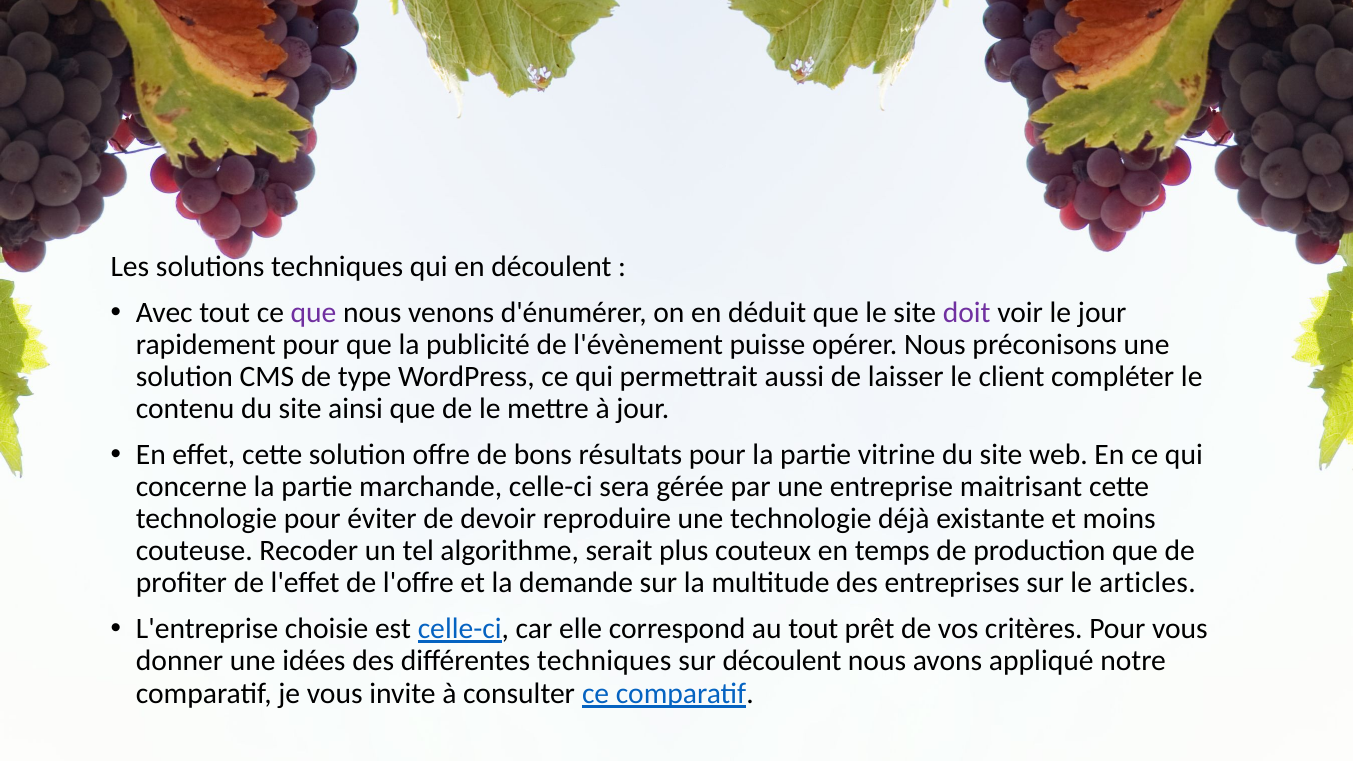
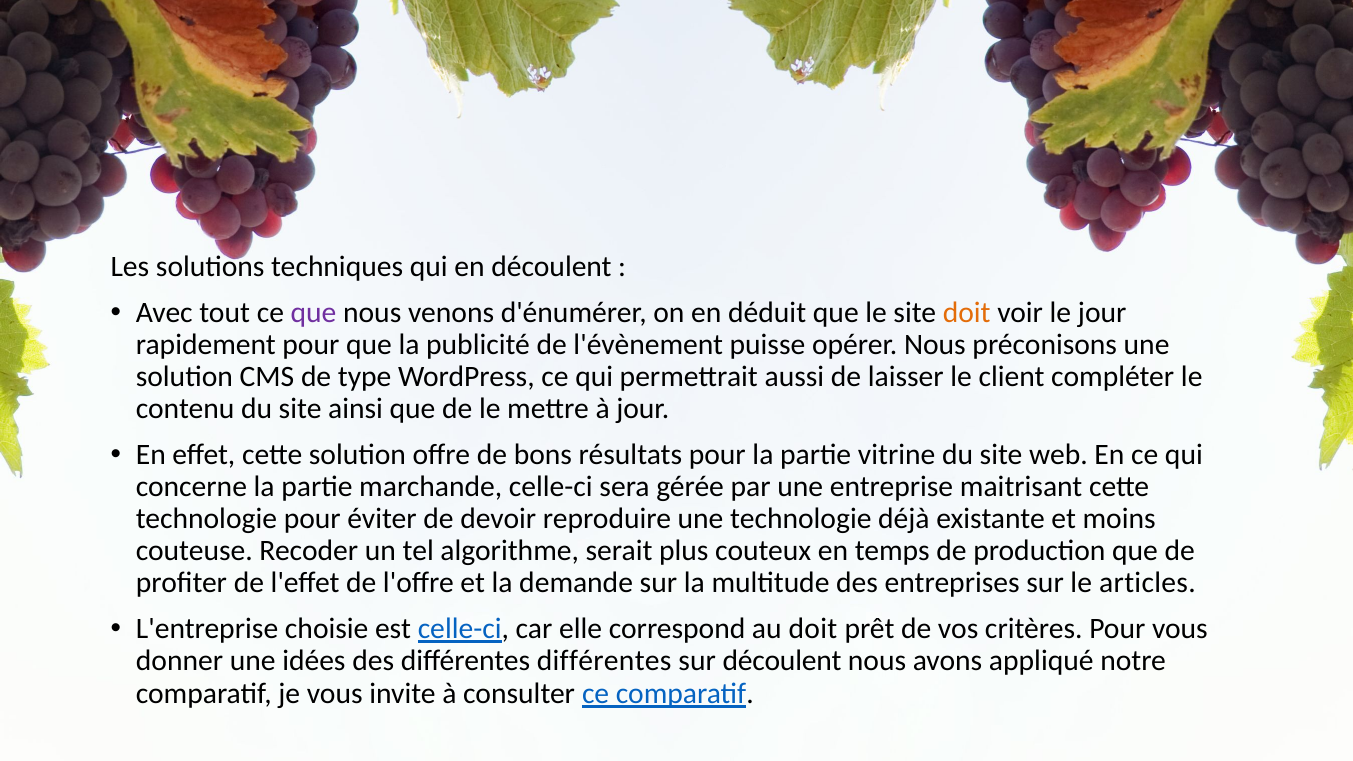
doit at (967, 313) colour: purple -> orange
au tout: tout -> doit
différentes techniques: techniques -> différentes
